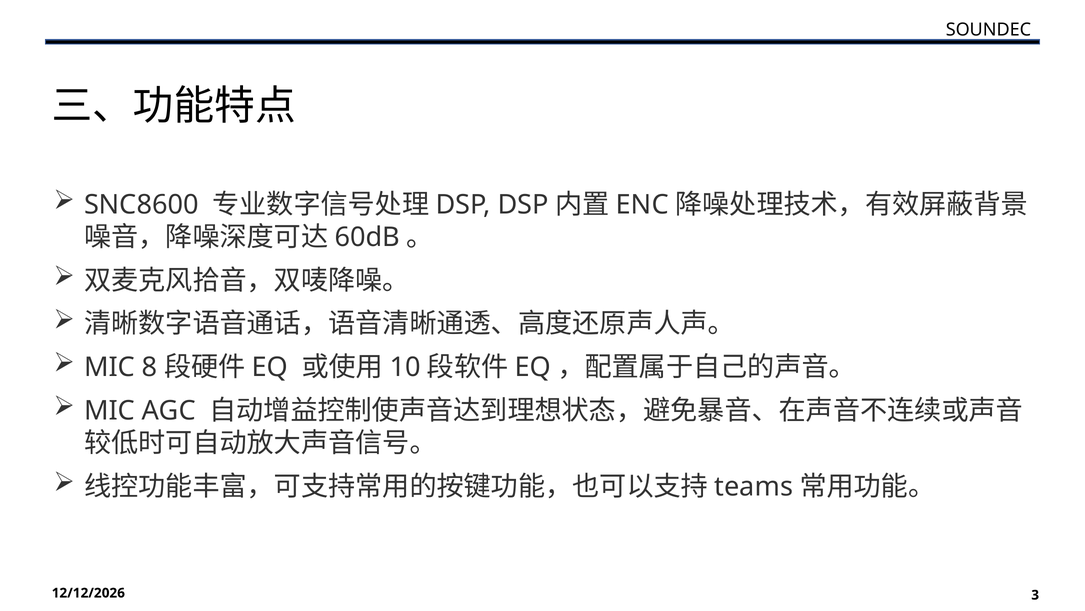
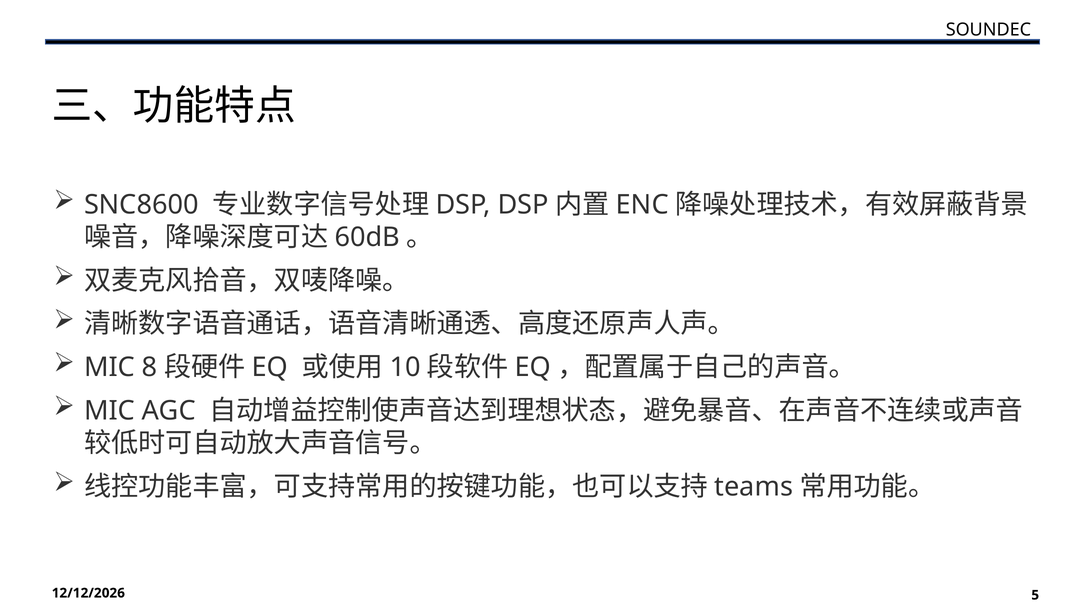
3: 3 -> 5
